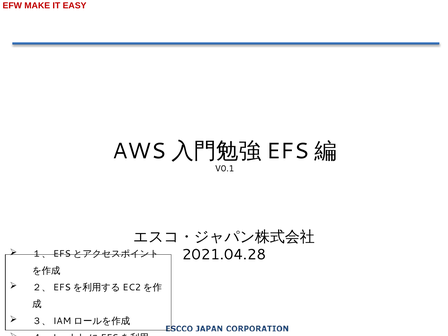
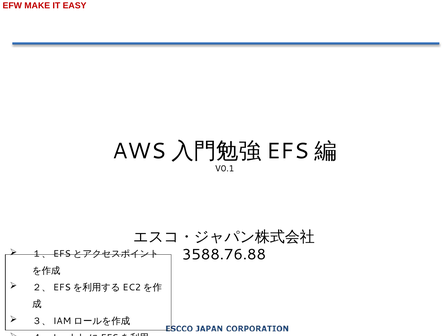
2021.04.28: 2021.04.28 -> 3588.76.88
